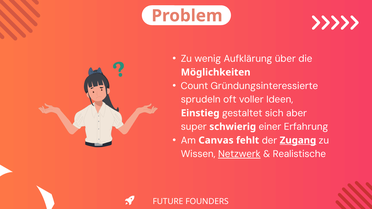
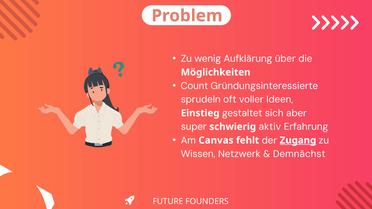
einer: einer -> aktiv
Netzwerk underline: present -> none
Realistische: Realistische -> Demnächst
